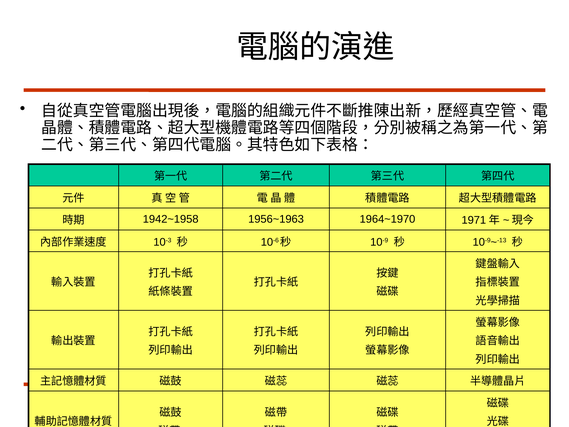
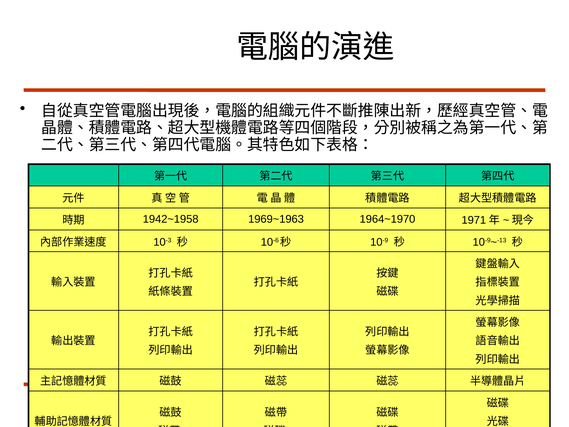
1956~1963: 1956~1963 -> 1969~1963
